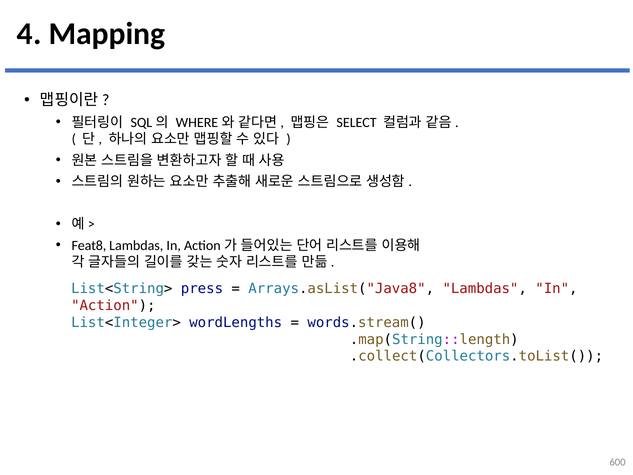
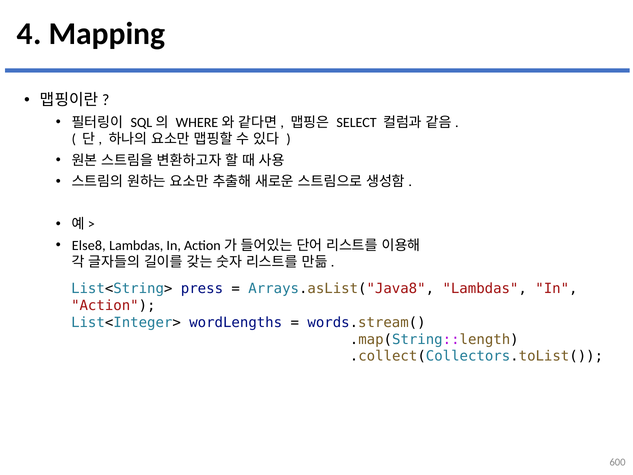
Feat8: Feat8 -> Else8
